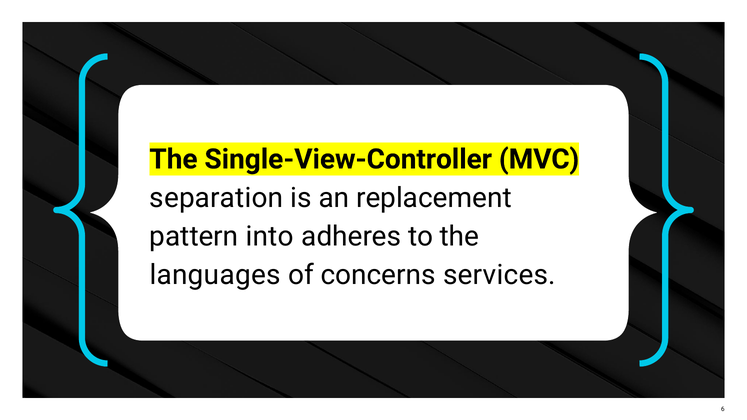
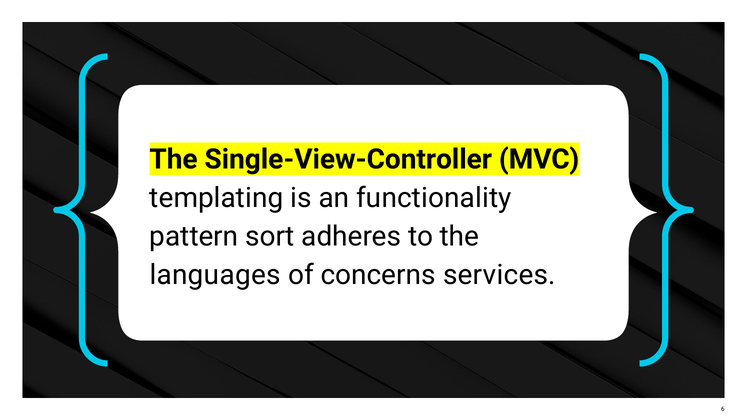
separation: separation -> templating
replacement: replacement -> functionality
into: into -> sort
